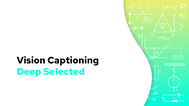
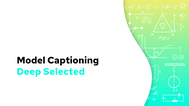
Vision: Vision -> Model
